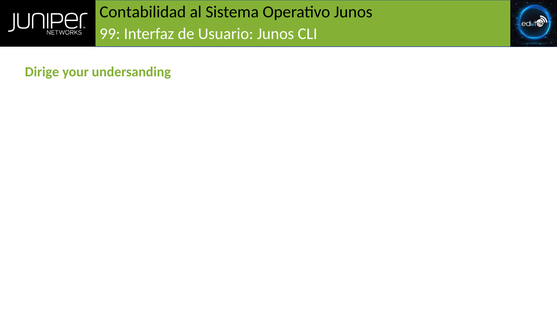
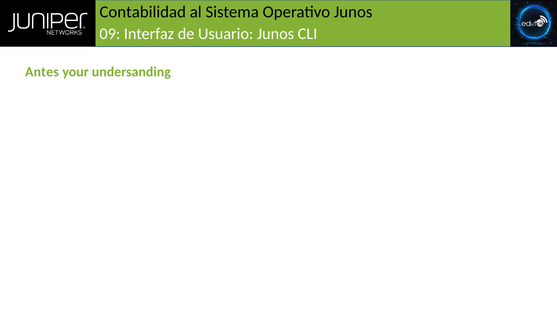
99: 99 -> 09
Dirige: Dirige -> Antes
